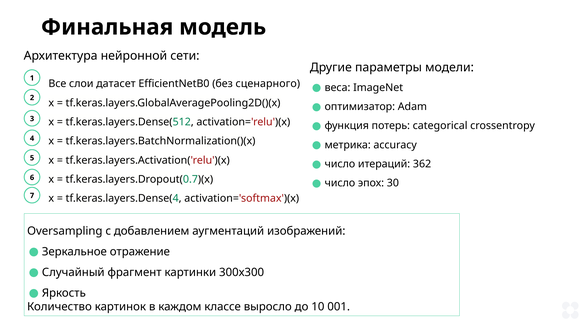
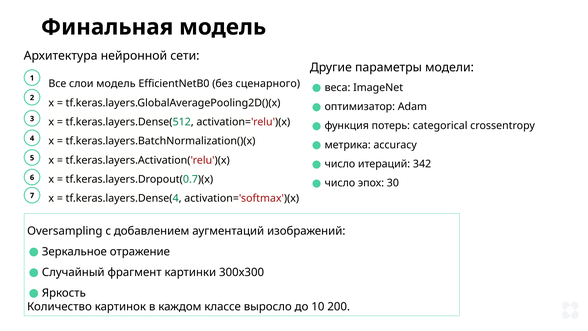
слои датасет: датасет -> модель
362: 362 -> 342
001: 001 -> 200
